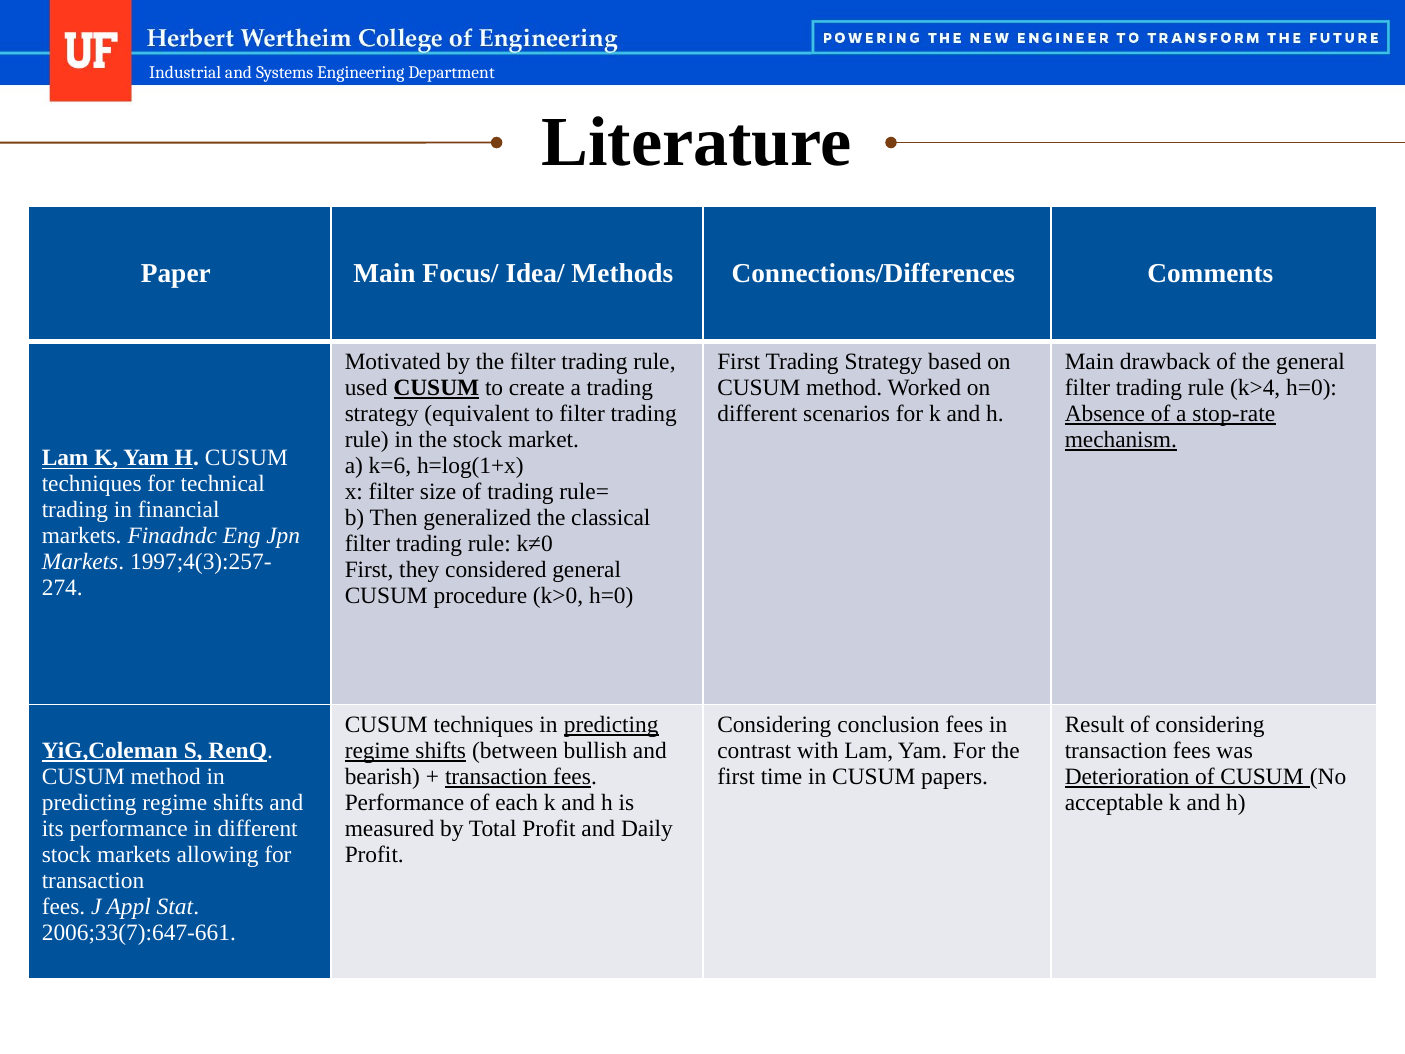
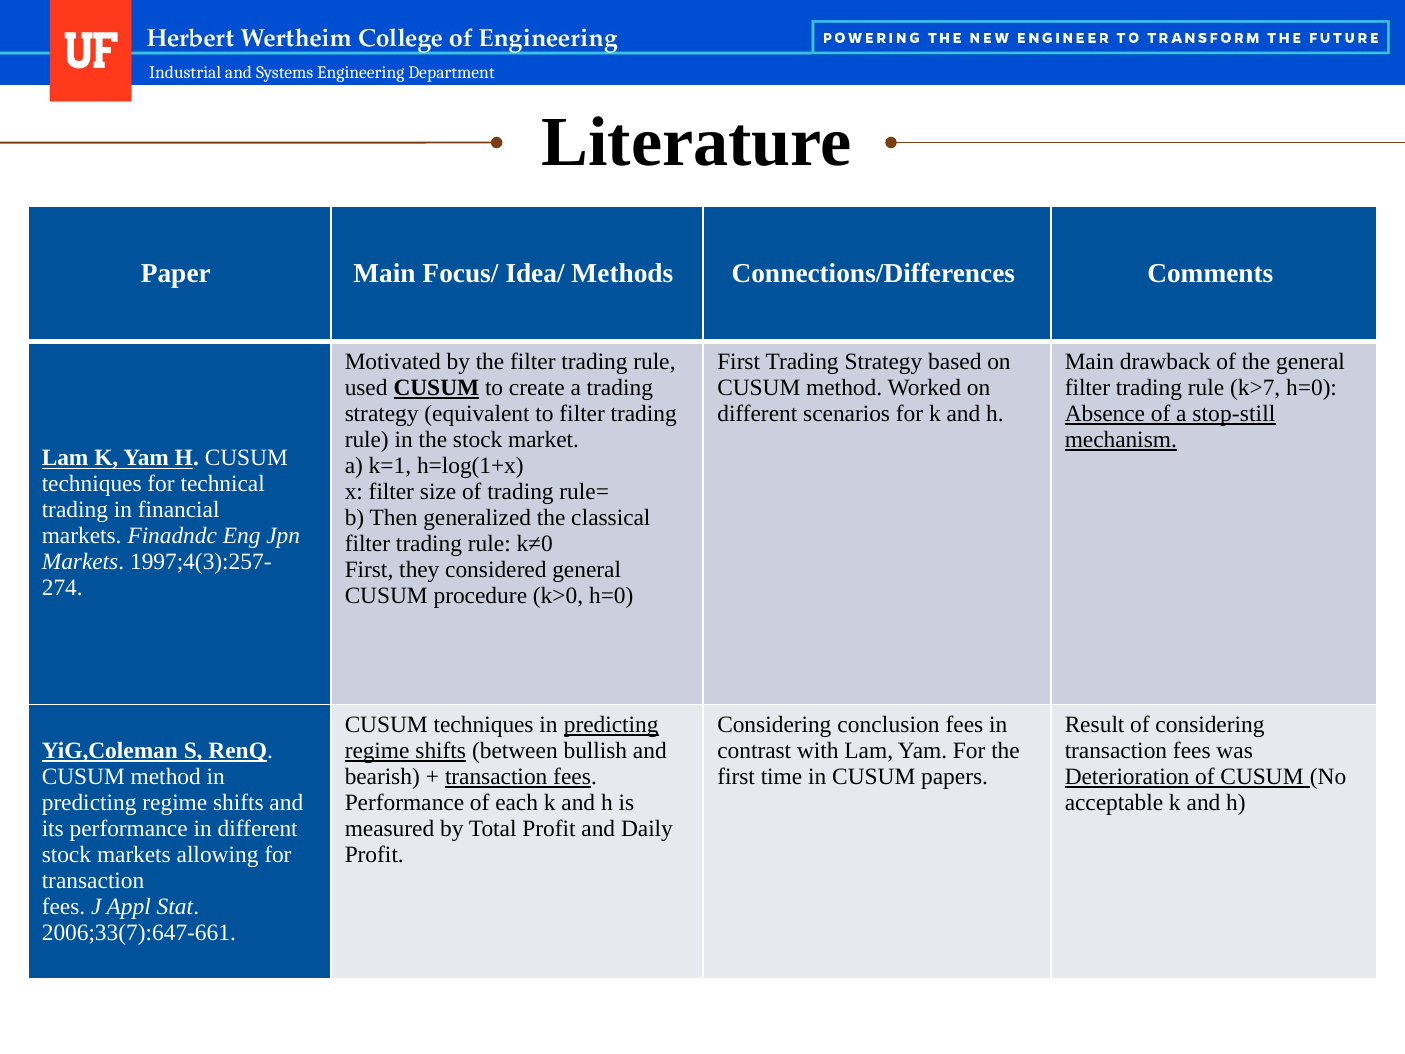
k>4: k>4 -> k>7
stop-rate: stop-rate -> stop-still
k=6: k=6 -> k=1
